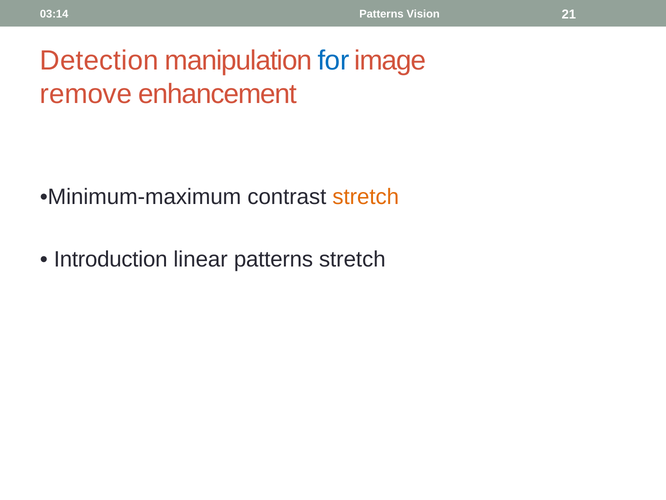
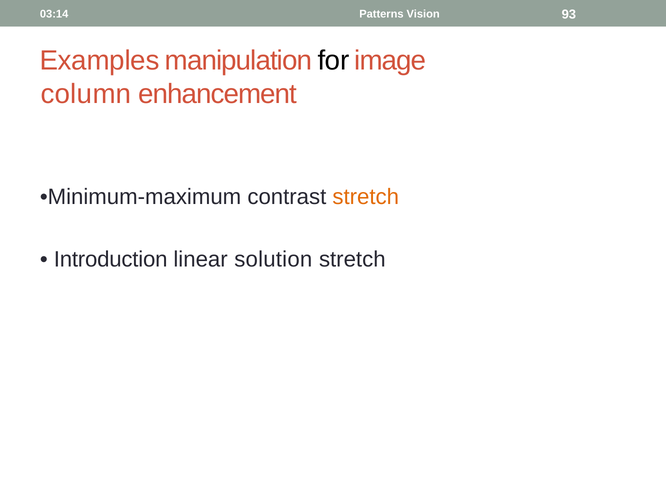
21: 21 -> 93
Detection: Detection -> Examples
for colour: blue -> black
remove: remove -> column
linear patterns: patterns -> solution
